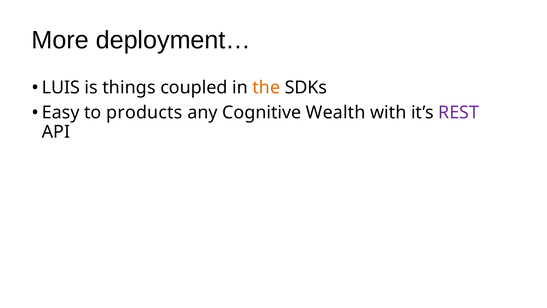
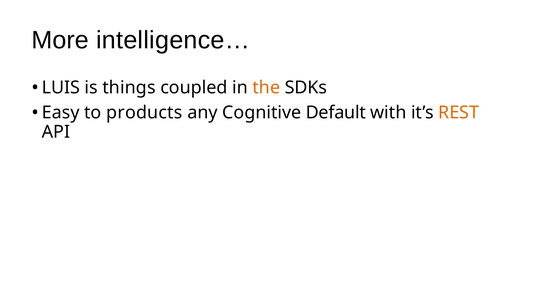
deployment…: deployment… -> intelligence…
Wealth: Wealth -> Default
REST colour: purple -> orange
